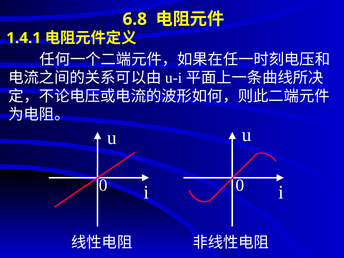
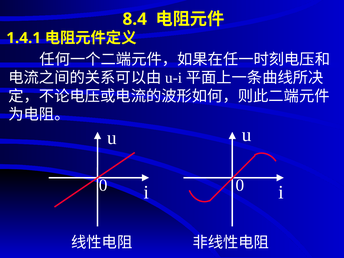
6.8: 6.8 -> 8.4
